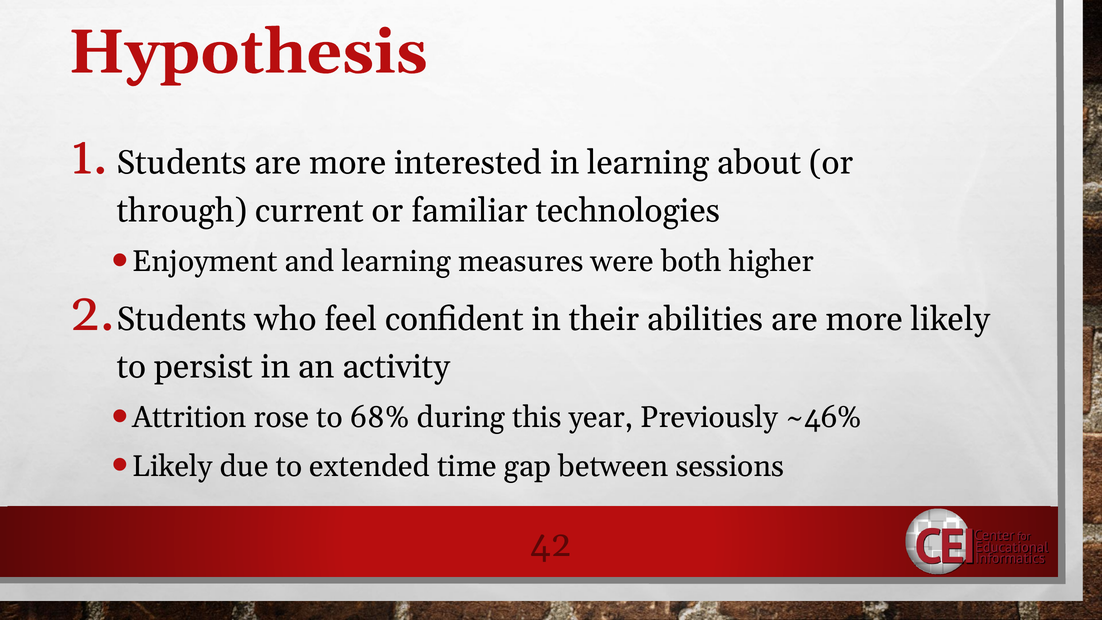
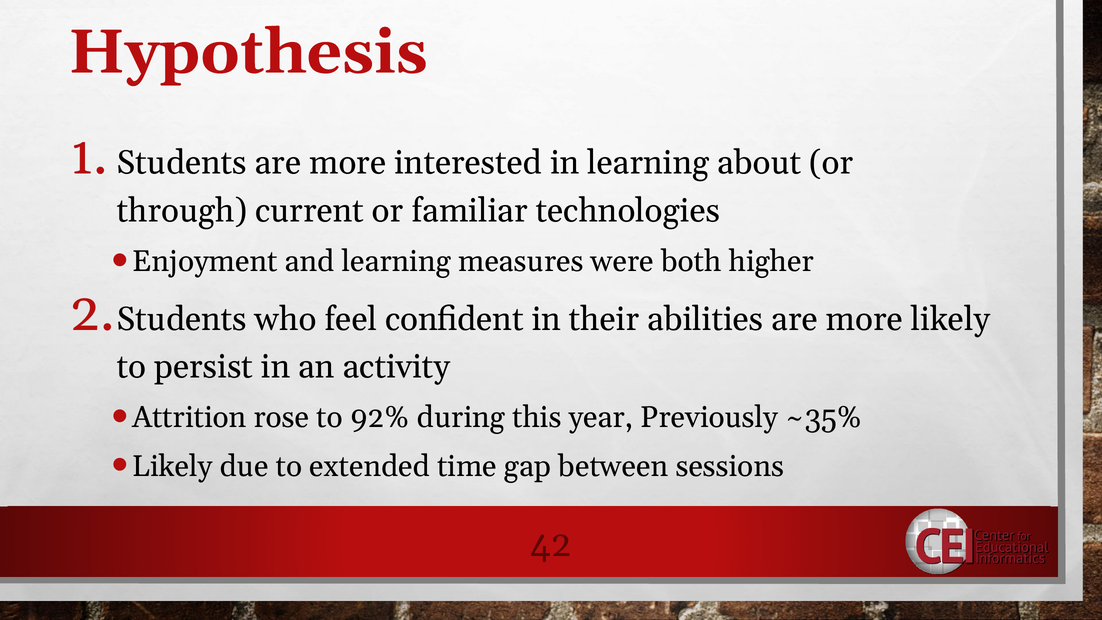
68%: 68% -> 92%
~46%: ~46% -> ~35%
